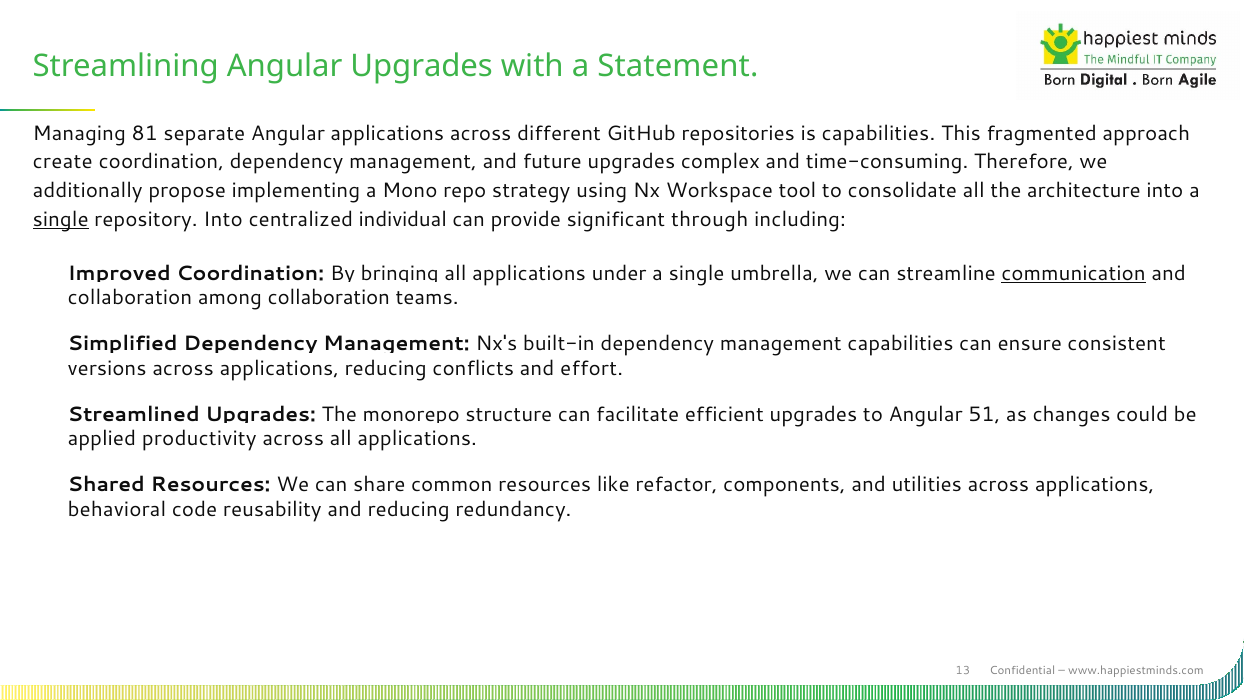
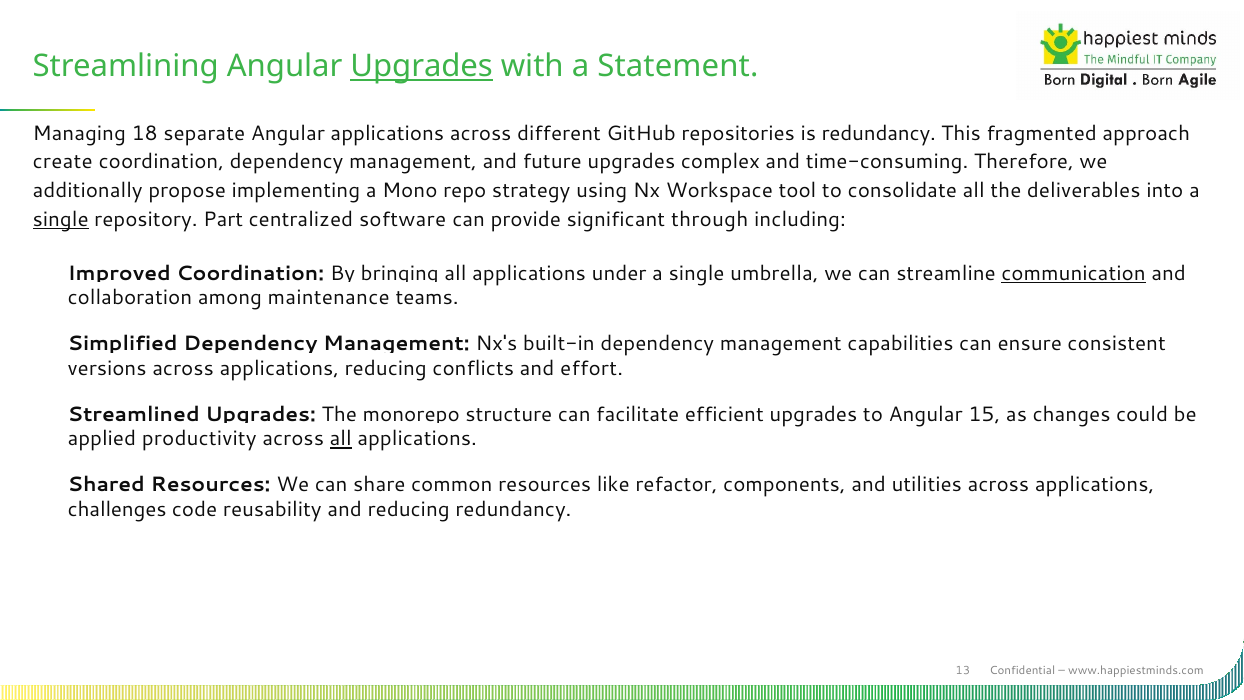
Upgrades at (422, 67) underline: none -> present
81: 81 -> 18
is capabilities: capabilities -> redundancy
architecture: architecture -> deliverables
repository Into: Into -> Part
individual: individual -> software
among collaboration: collaboration -> maintenance
51: 51 -> 15
all at (341, 439) underline: none -> present
behavioral: behavioral -> challenges
